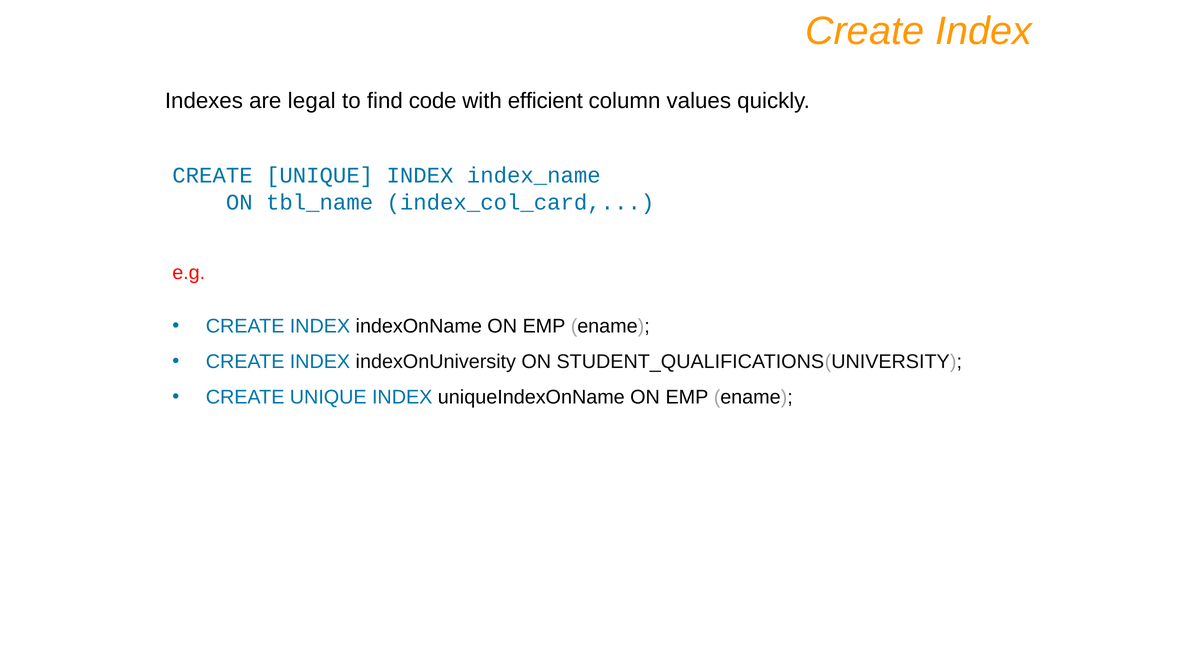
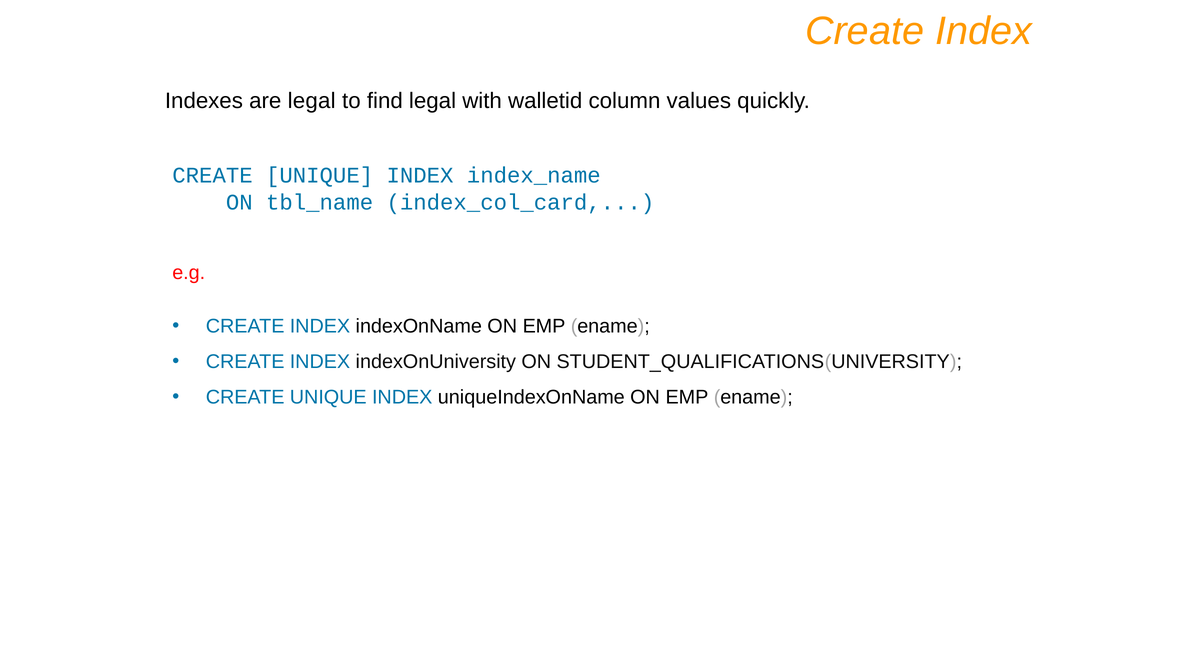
find code: code -> legal
efficient: efficient -> walletid
